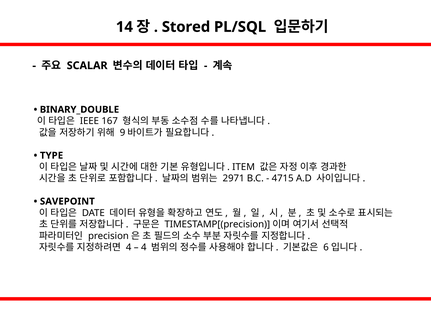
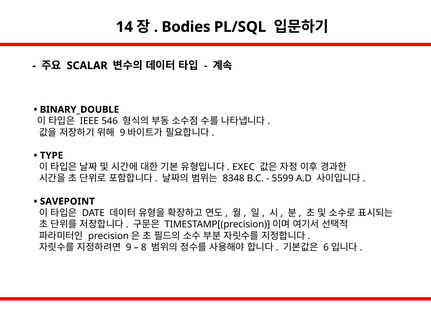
Stored: Stored -> Bodies
167: 167 -> 546
ITEM: ITEM -> EXEC
2971: 2971 -> 8348
4715: 4715 -> 5599
4 at (129, 248): 4 -> 9
4 at (144, 248): 4 -> 8
